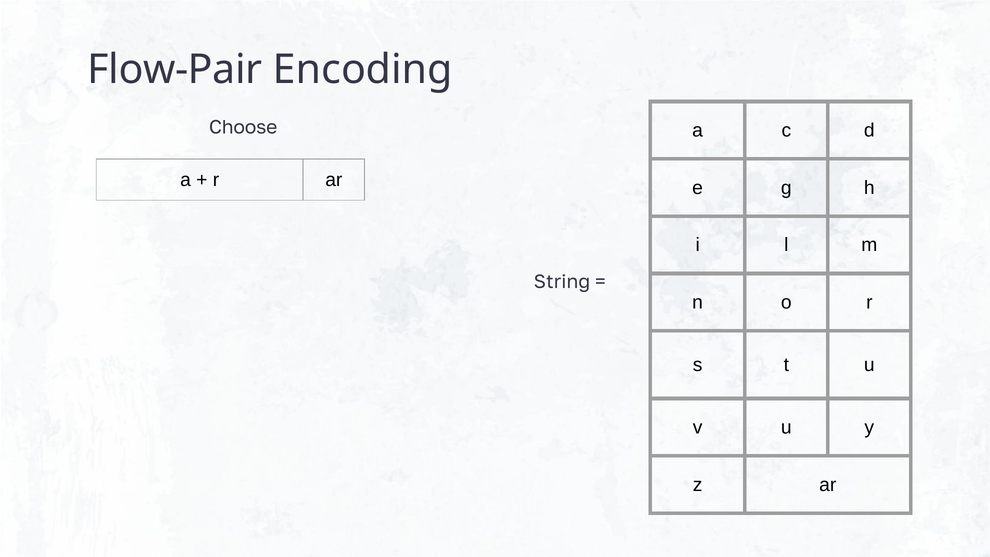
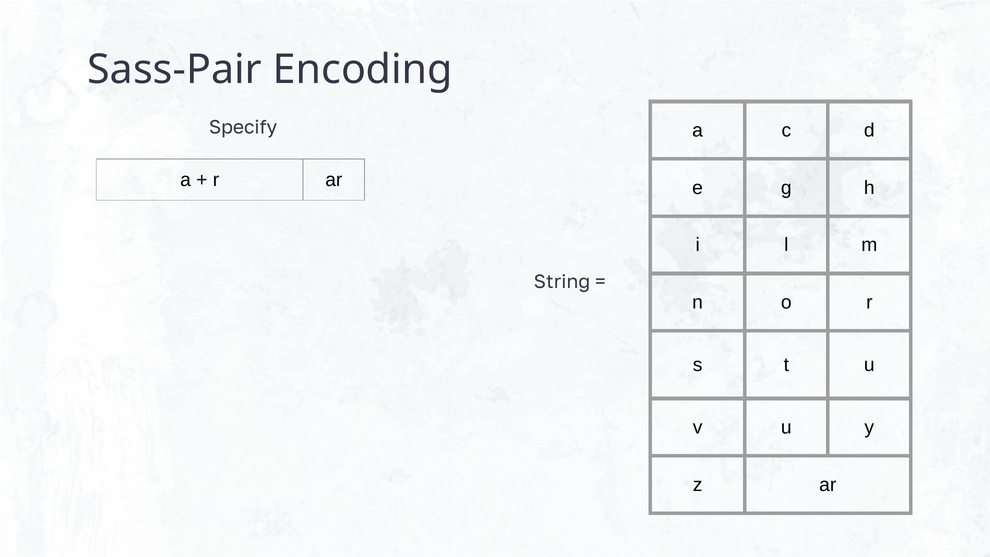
Flow-Pair: Flow-Pair -> Sass-Pair
Choose: Choose -> Specify
